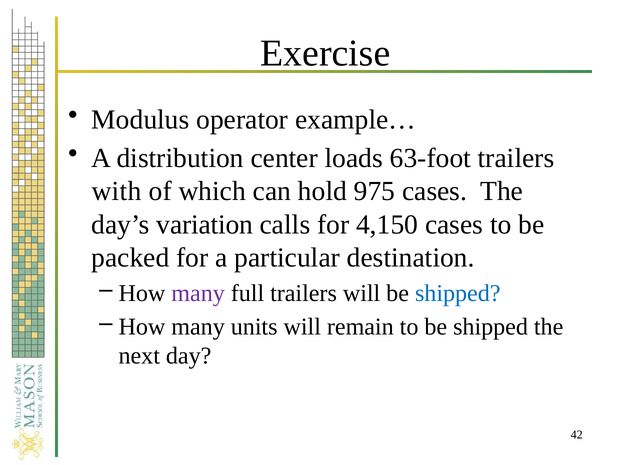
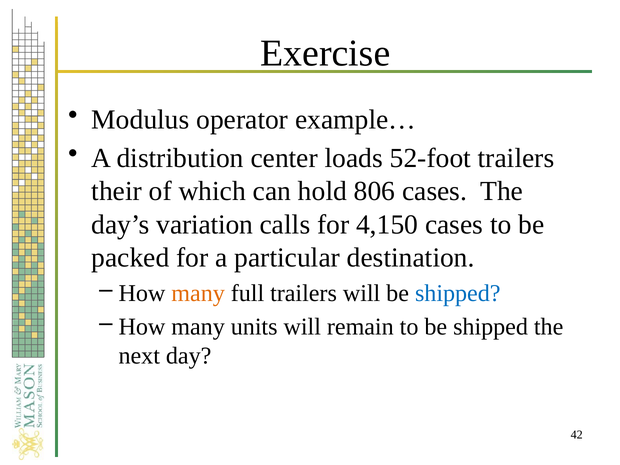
63-foot: 63-foot -> 52-foot
with: with -> their
975: 975 -> 806
many at (198, 293) colour: purple -> orange
